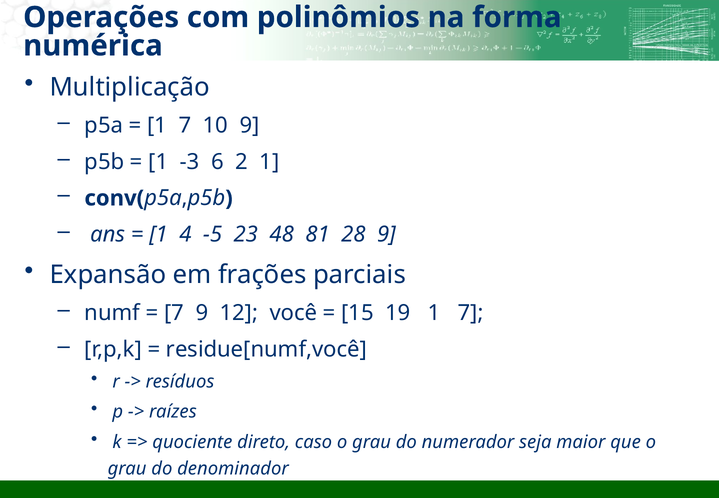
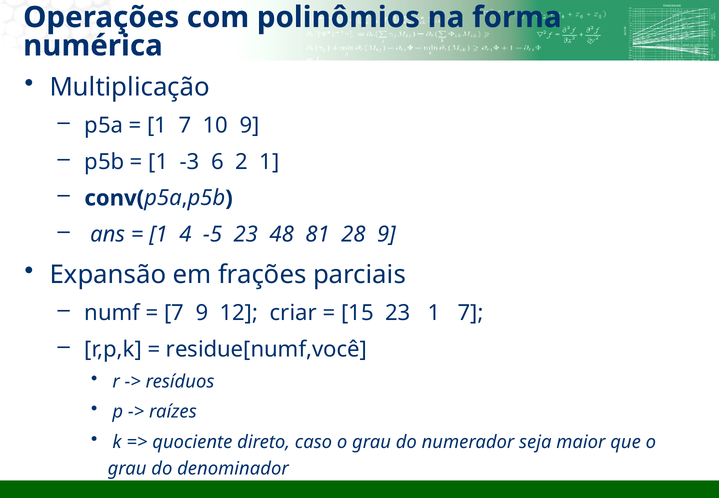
você: você -> criar
15 19: 19 -> 23
